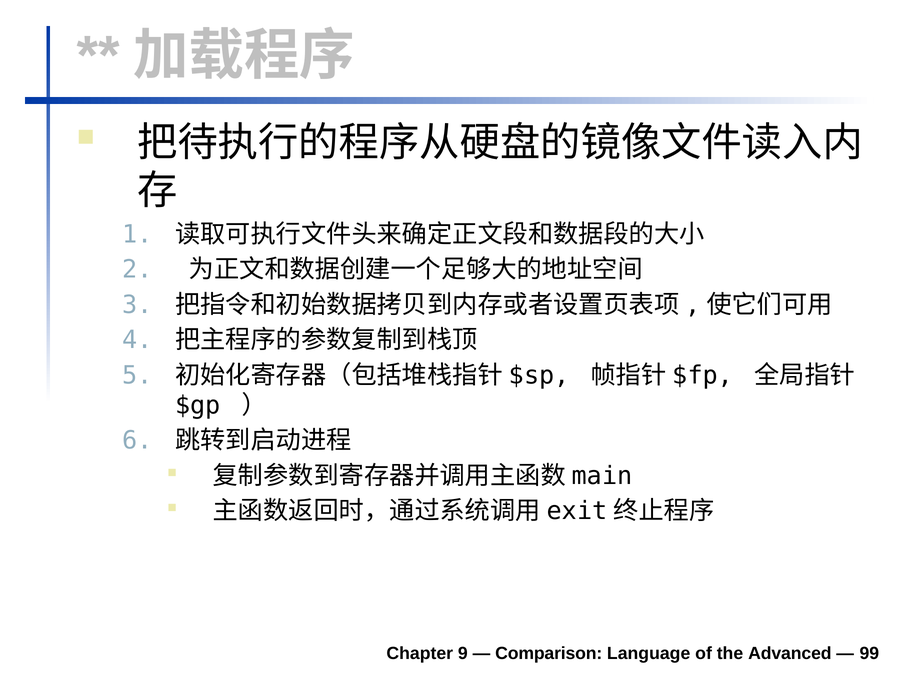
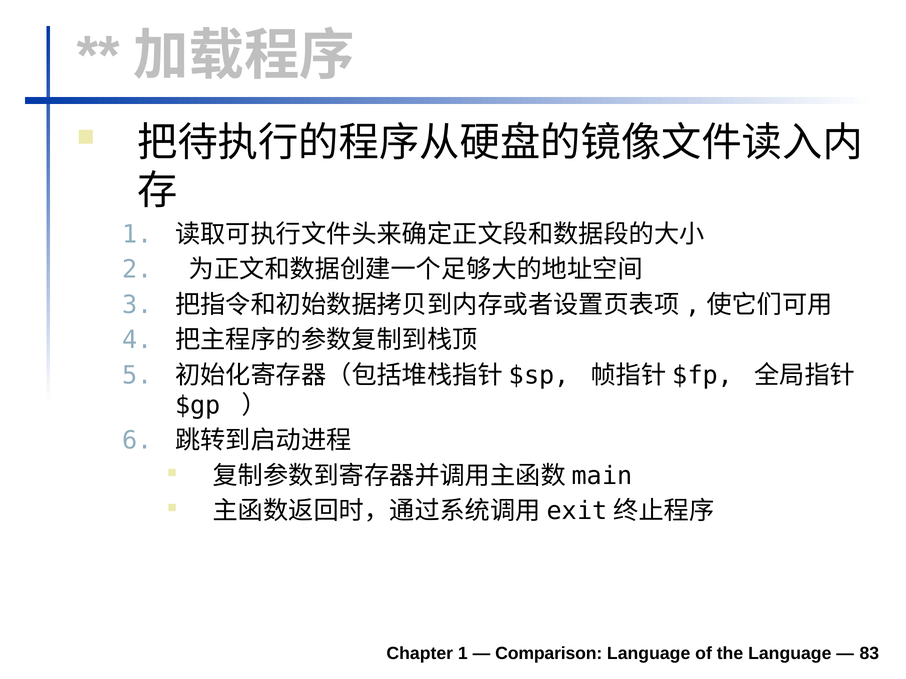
Chapter 9: 9 -> 1
the Advanced: Advanced -> Language
99: 99 -> 83
